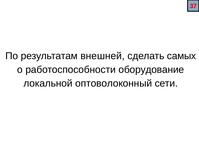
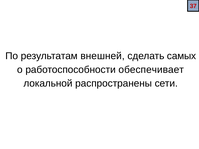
оборудование: оборудование -> обеспечивает
оптоволоконный: оптоволоконный -> распространены
